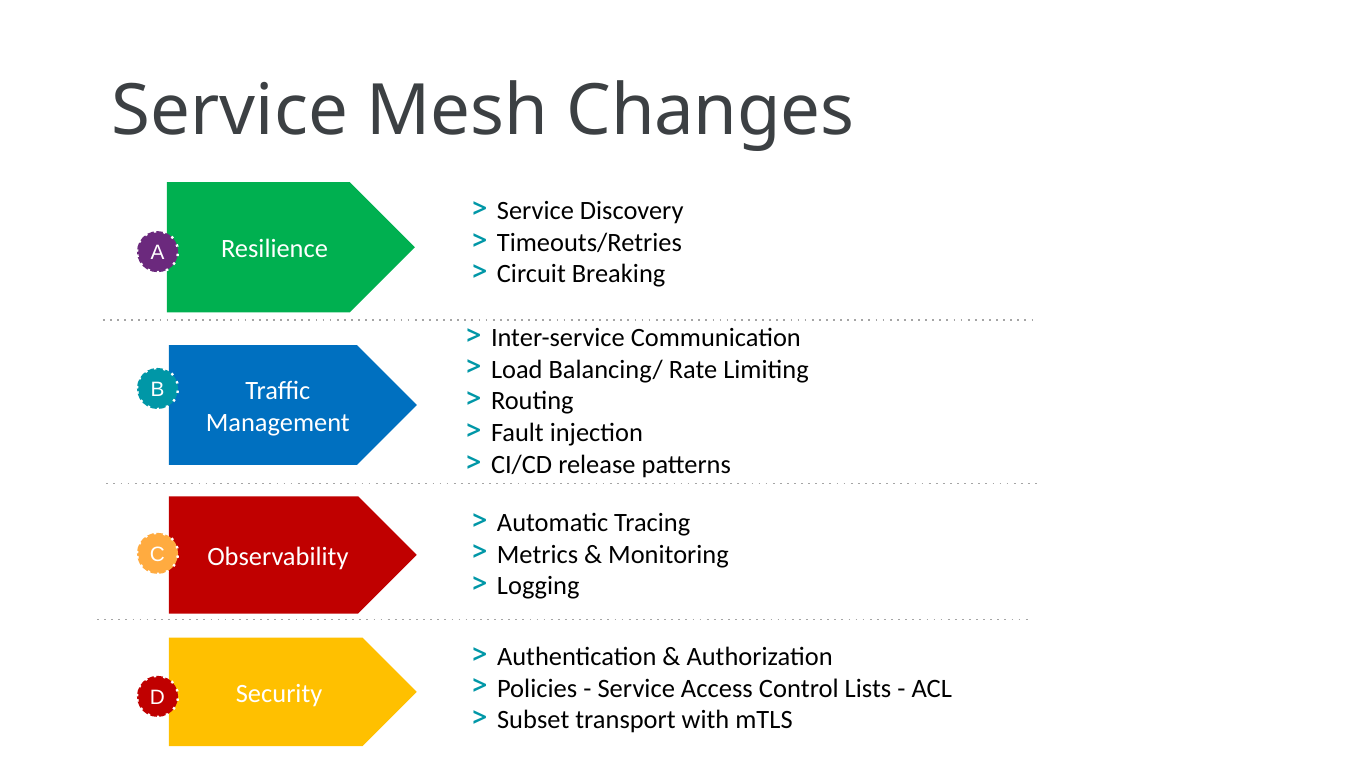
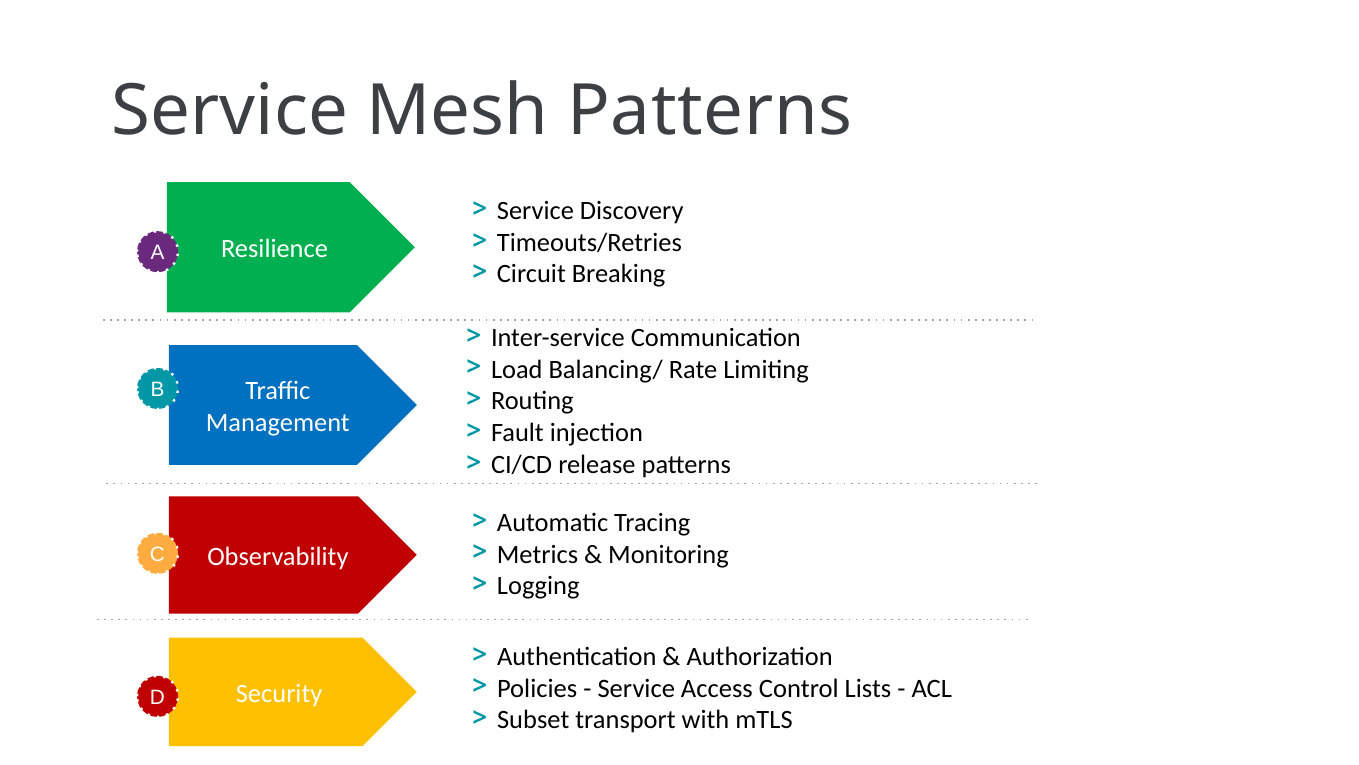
Mesh Changes: Changes -> Patterns
